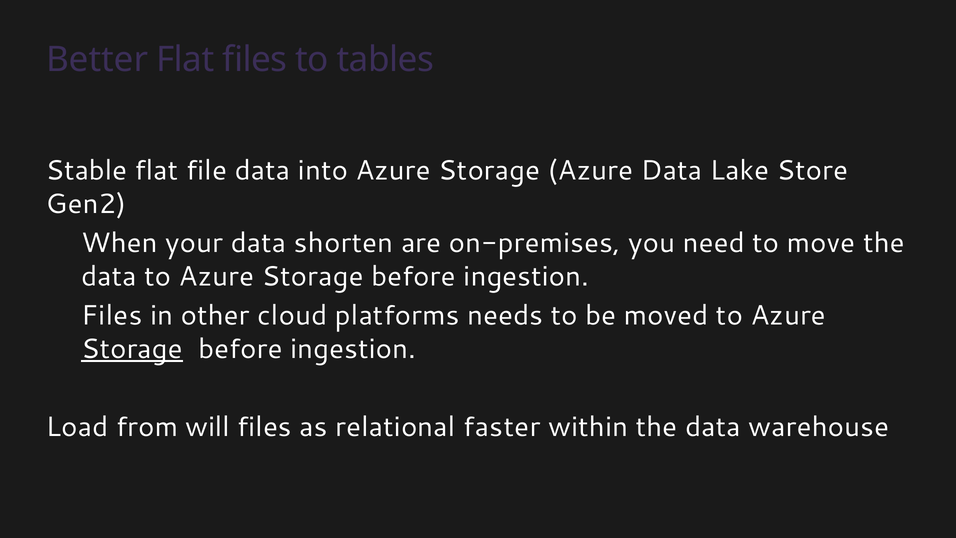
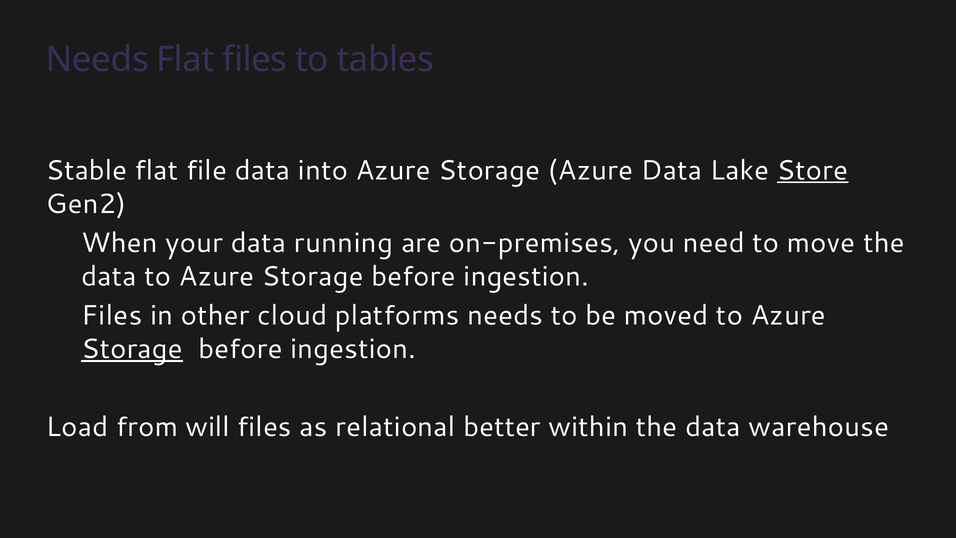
Better at (97, 59): Better -> Needs
Store underline: none -> present
shorten: shorten -> running
faster: faster -> better
